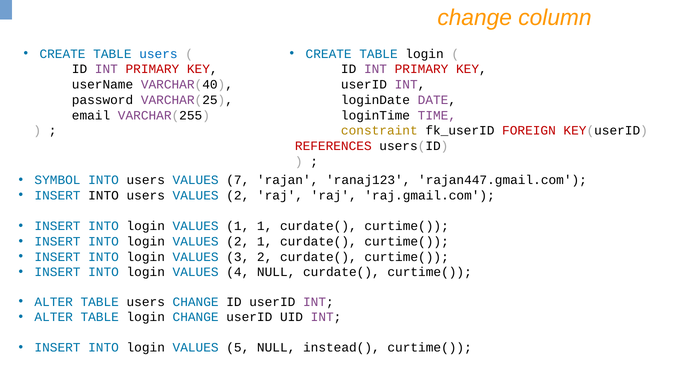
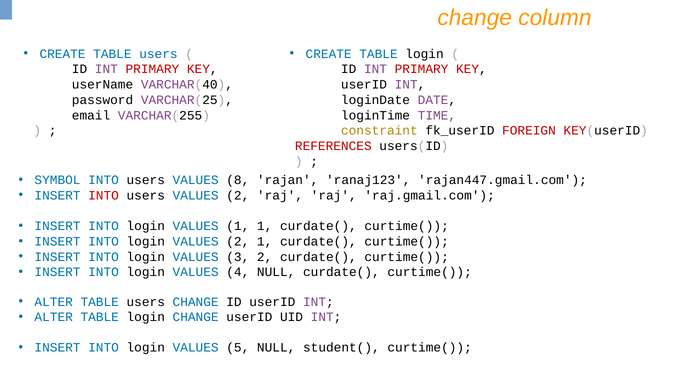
7: 7 -> 8
INTO at (104, 195) colour: black -> red
instead(: instead( -> student(
